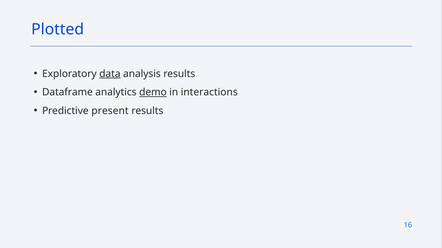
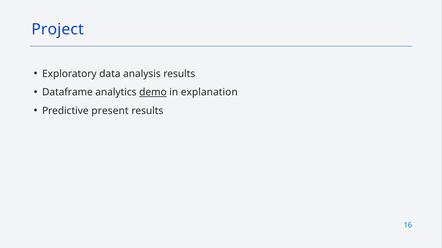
Plotted: Plotted -> Project
data underline: present -> none
interactions: interactions -> explanation
